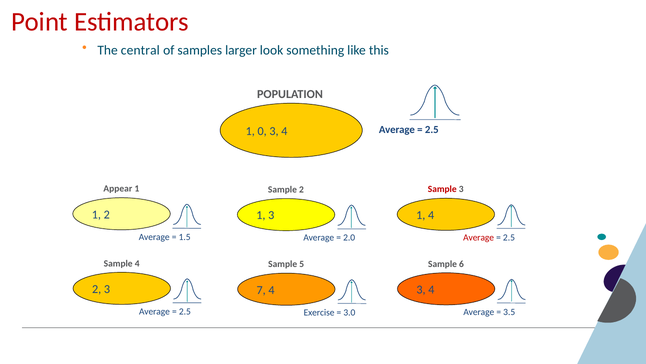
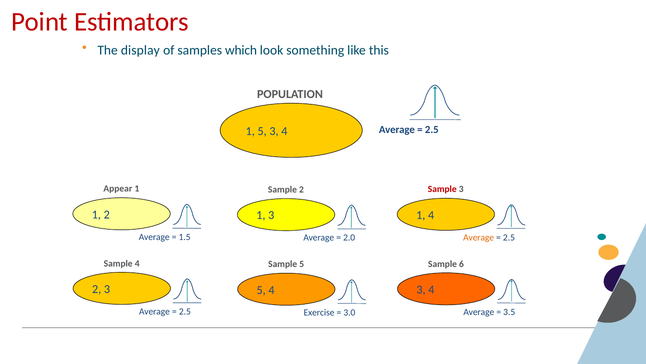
central: central -> display
larger: larger -> which
1 0: 0 -> 5
Average at (479, 237) colour: red -> orange
7 at (261, 290): 7 -> 5
